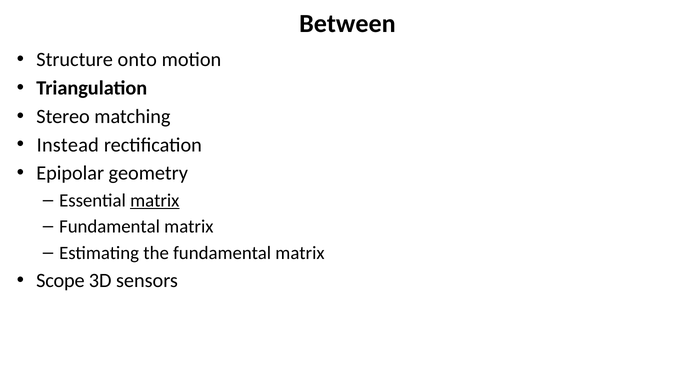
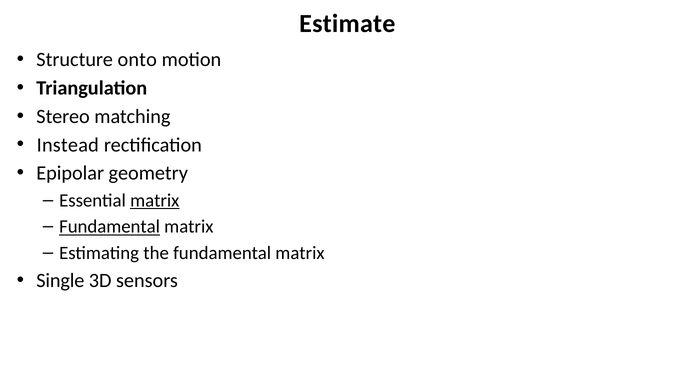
Between: Between -> Estimate
Fundamental at (110, 227) underline: none -> present
Scope: Scope -> Single
